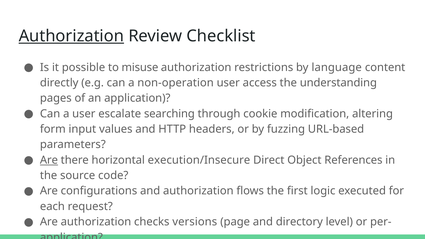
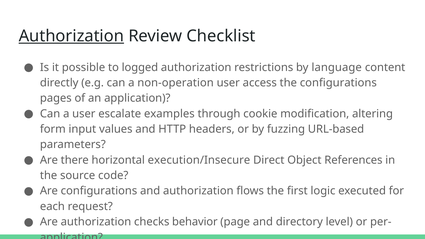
misuse: misuse -> logged
the understanding: understanding -> configurations
searching: searching -> examples
Are at (49, 160) underline: present -> none
versions: versions -> behavior
